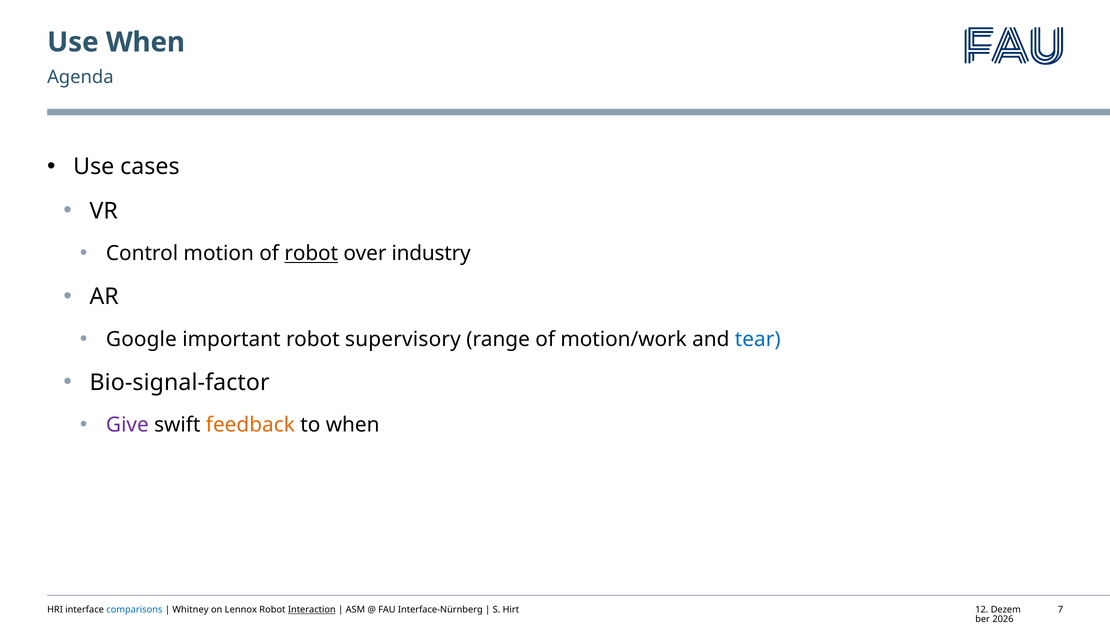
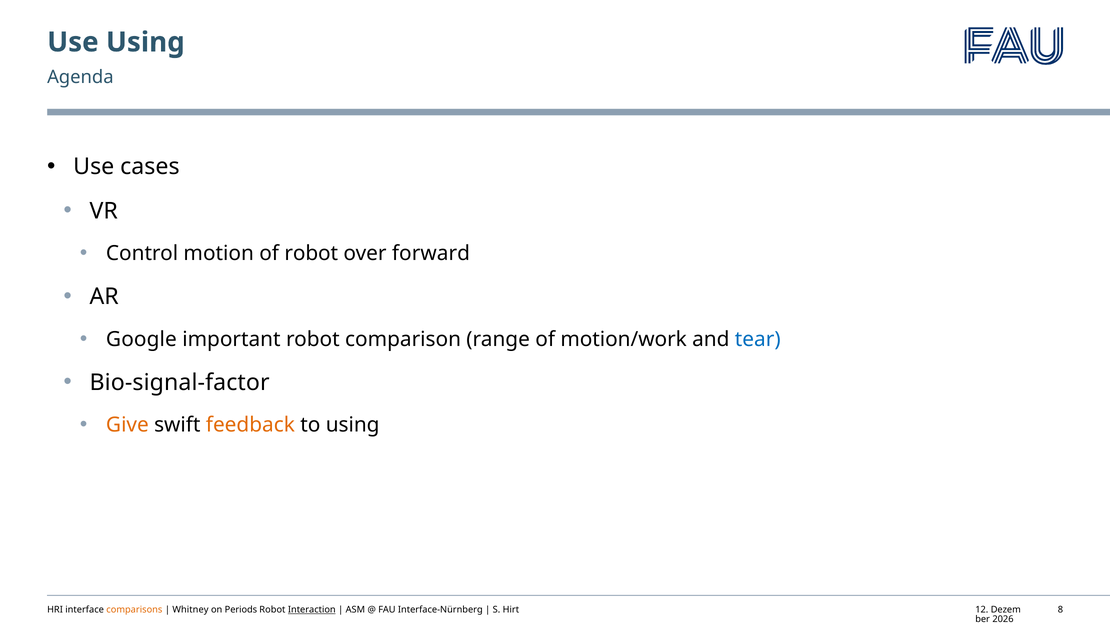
Use When: When -> Using
robot at (311, 254) underline: present -> none
industry: industry -> forward
supervisory: supervisory -> comparison
Give colour: purple -> orange
to when: when -> using
comparisons colour: blue -> orange
Lennox: Lennox -> Periods
7: 7 -> 8
